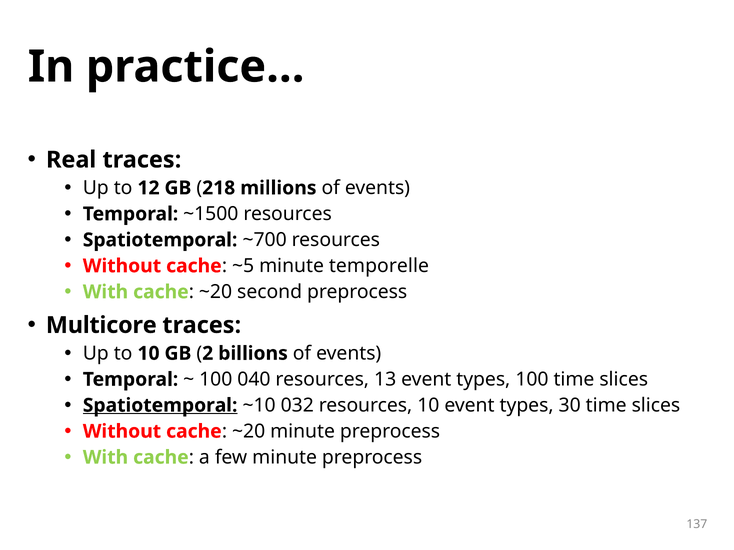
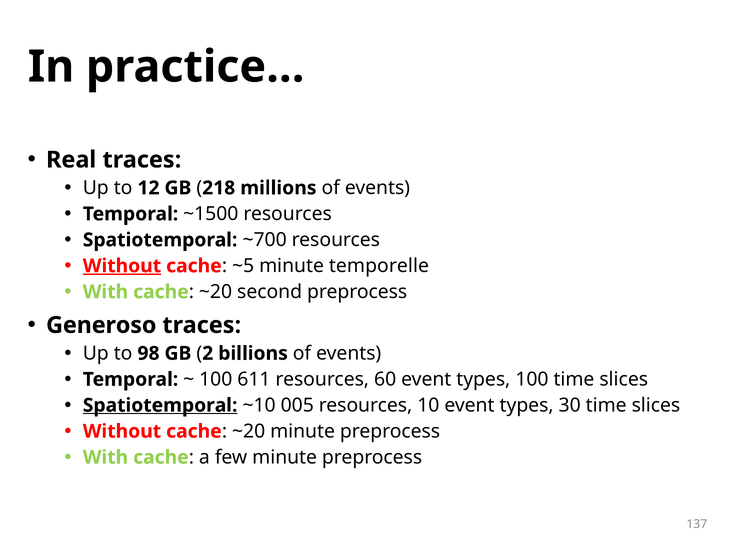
Without at (122, 266) underline: none -> present
Multicore: Multicore -> Generoso
to 10: 10 -> 98
040: 040 -> 611
13: 13 -> 60
032: 032 -> 005
